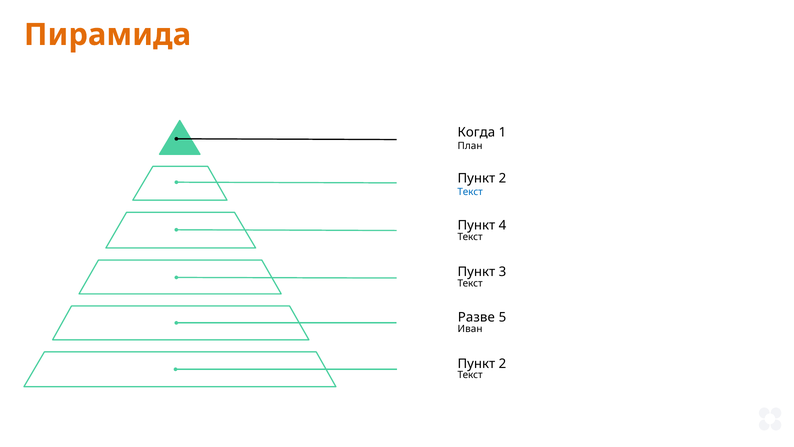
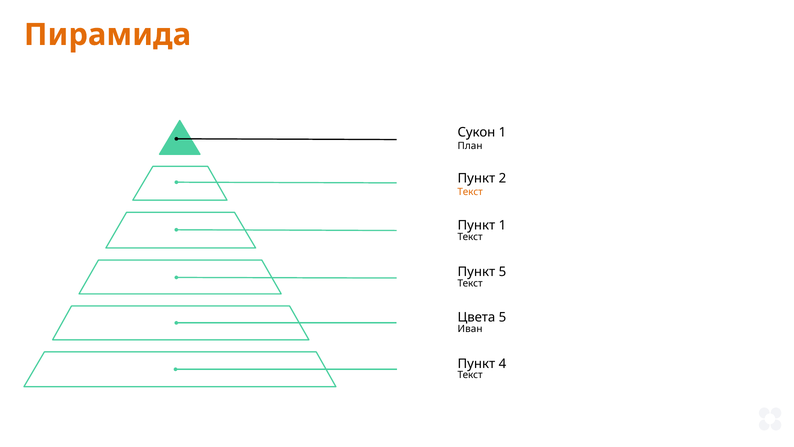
Когда: Когда -> Сукон
Текст at (470, 192) colour: blue -> orange
Пункт 4: 4 -> 1
Пункт 3: 3 -> 5
Разве: Разве -> Цвета
2 at (502, 364): 2 -> 4
